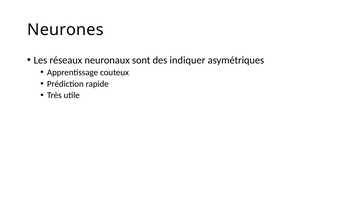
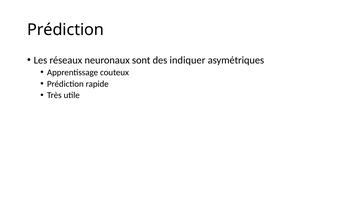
Neurones at (65, 30): Neurones -> Prédiction
